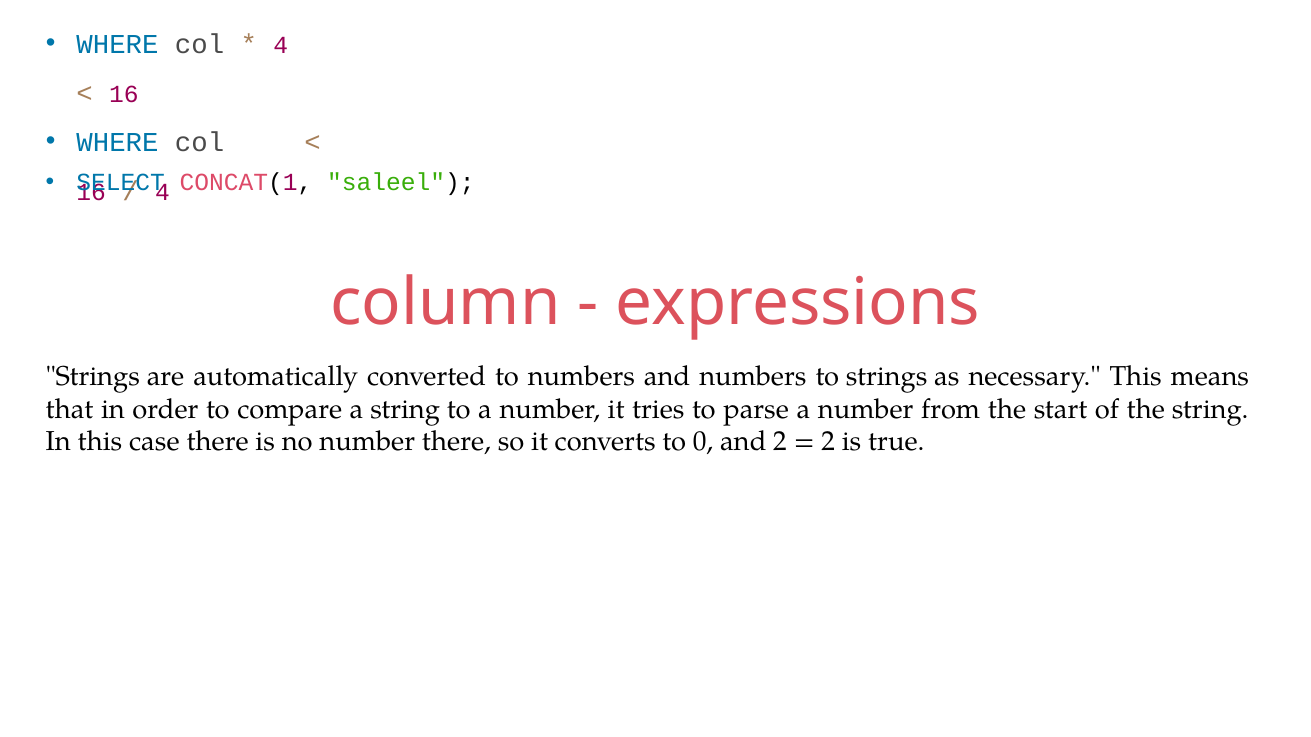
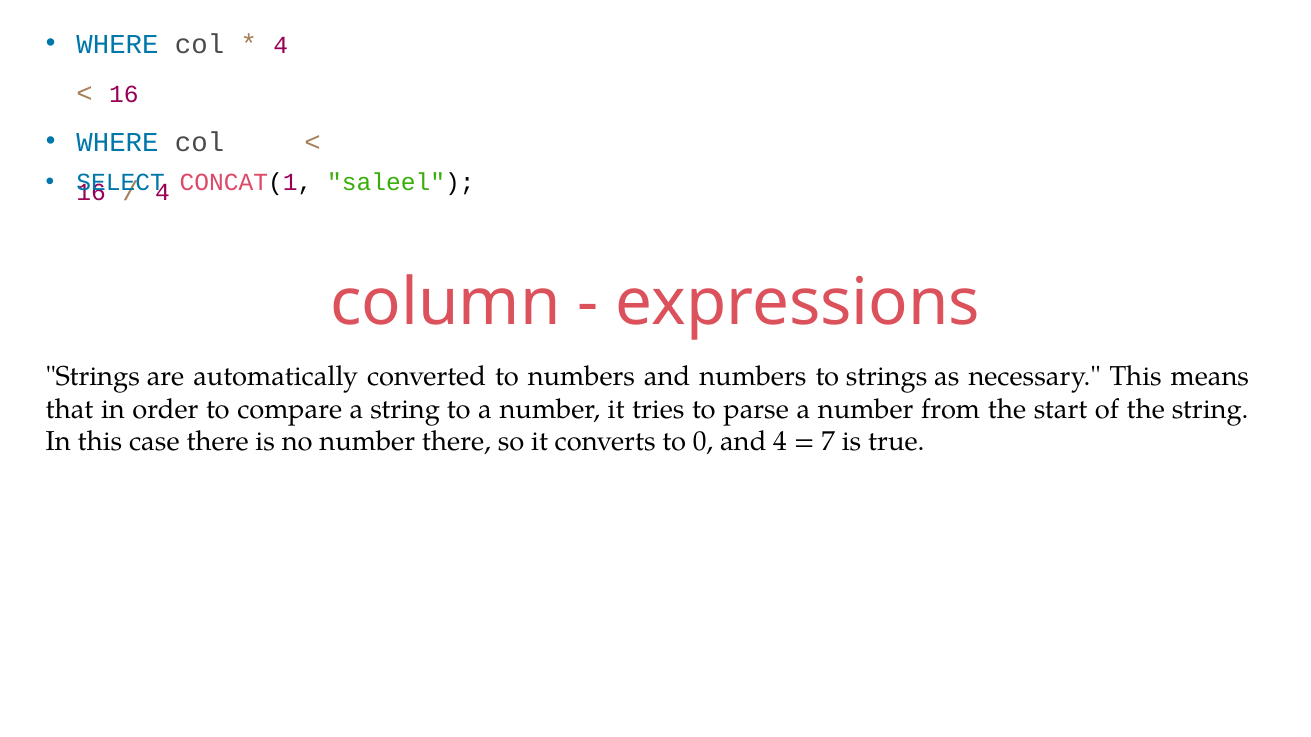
and 2: 2 -> 4
2 at (828, 442): 2 -> 7
